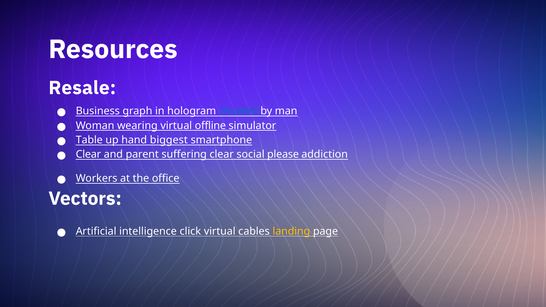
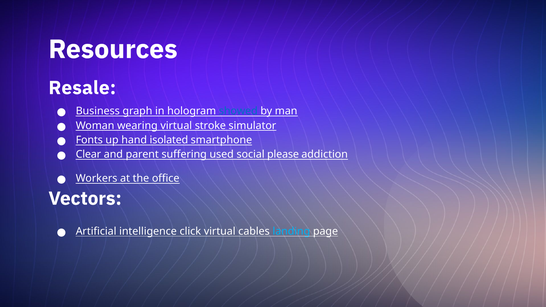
offline: offline -> stroke
Table: Table -> Fonts
biggest: biggest -> isolated
suffering clear: clear -> used
landing colour: yellow -> light blue
